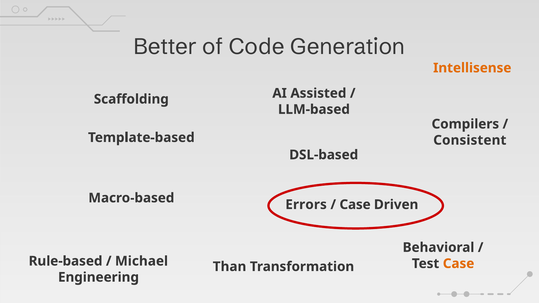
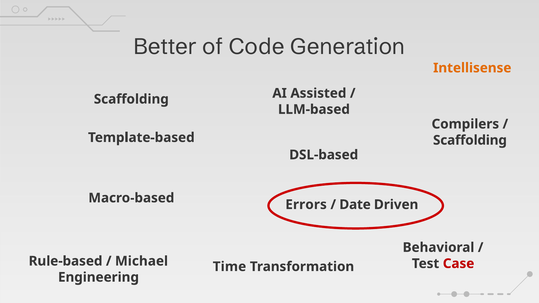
Consistent at (470, 140): Consistent -> Scaffolding
Case at (355, 205): Case -> Date
Case at (459, 264) colour: orange -> red
Than: Than -> Time
